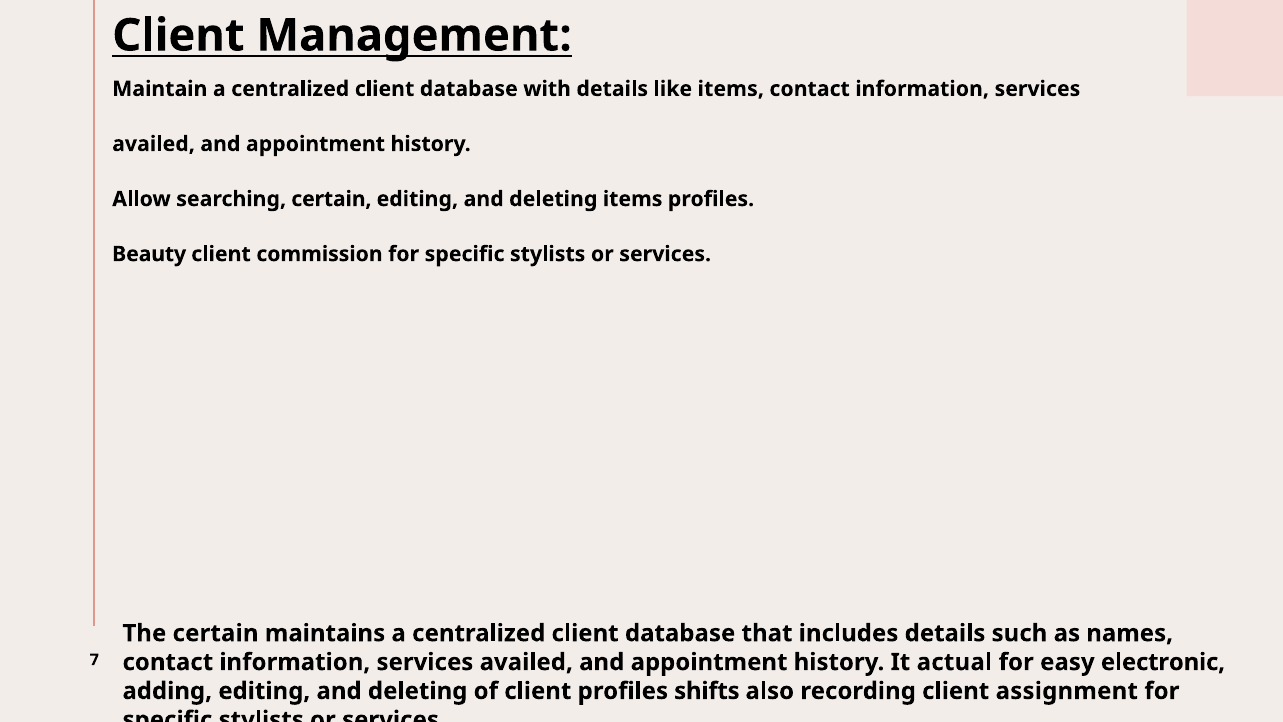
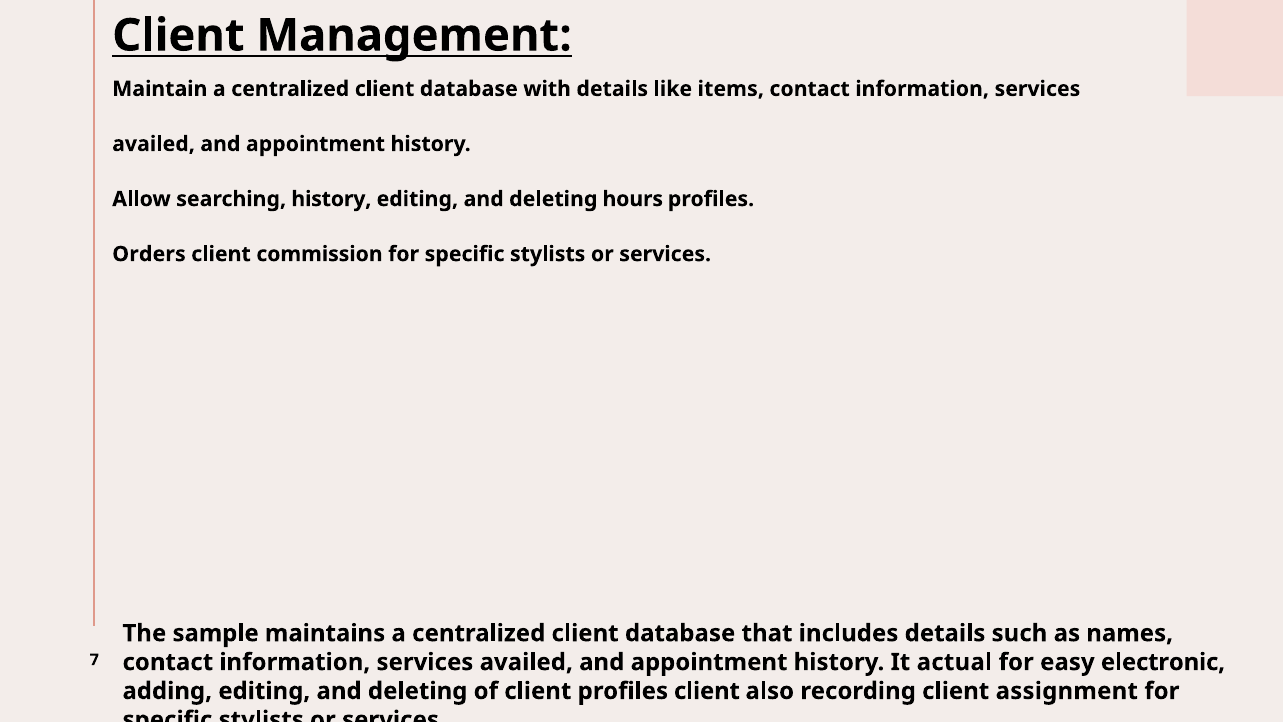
searching certain: certain -> history
deleting items: items -> hours
Beauty: Beauty -> Orders
The certain: certain -> sample
profiles shifts: shifts -> client
